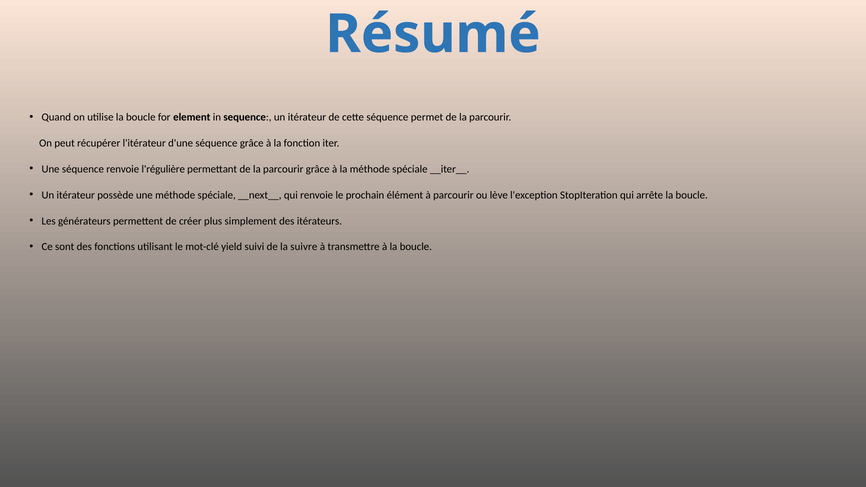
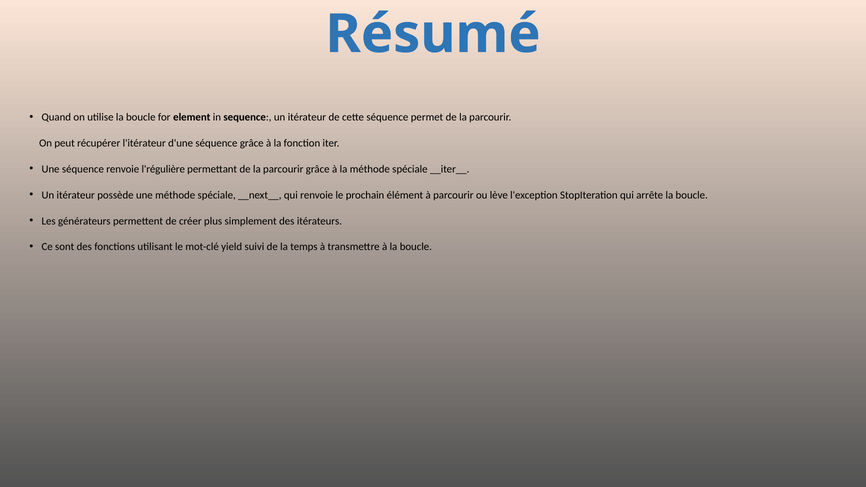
suivre: suivre -> temps
